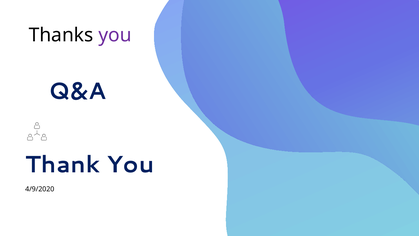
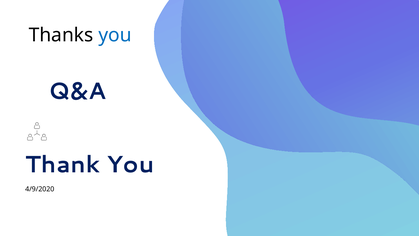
you at (115, 35) colour: purple -> blue
